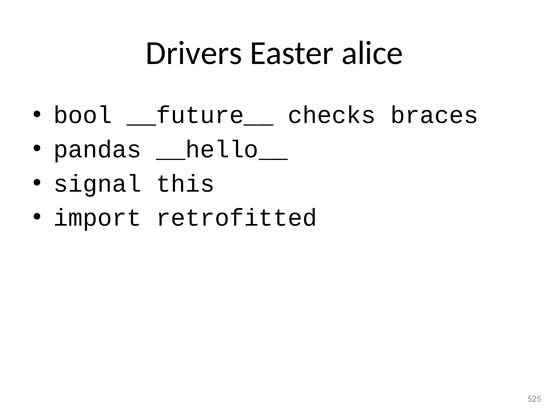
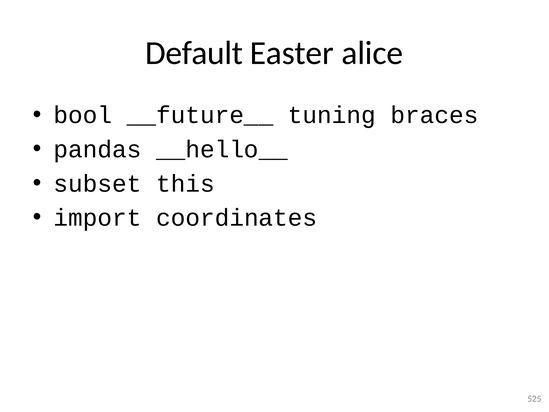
Drivers: Drivers -> Default
checks: checks -> tuning
signal: signal -> subset
retrofitted: retrofitted -> coordinates
